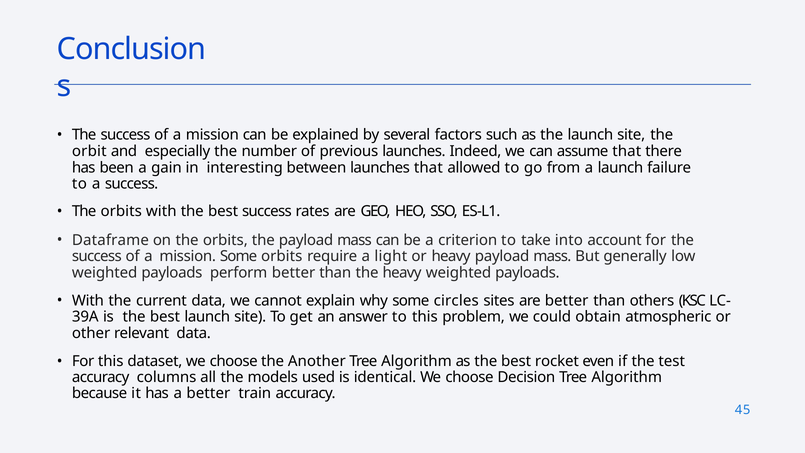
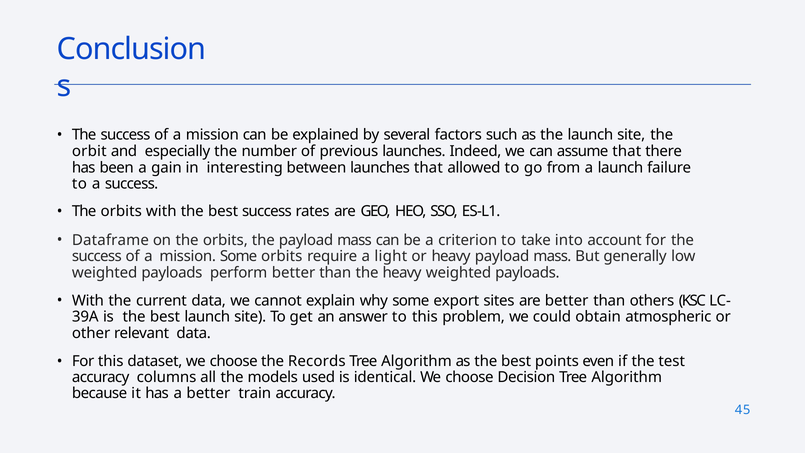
circles: circles -> export
Another: Another -> Records
rocket: rocket -> points
